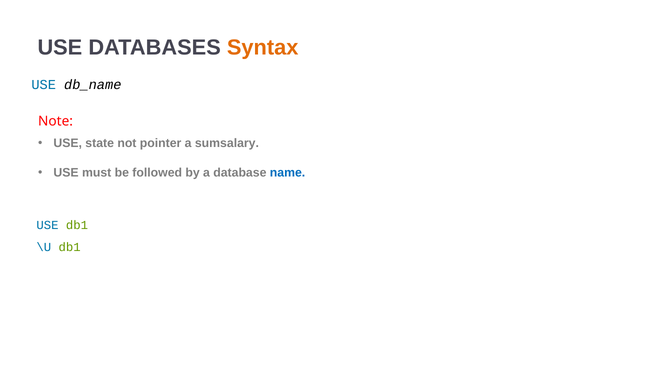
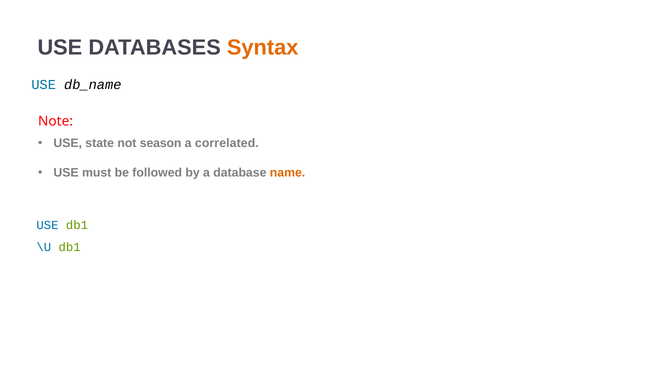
pointer: pointer -> season
sumsalary: sumsalary -> correlated
name colour: blue -> orange
